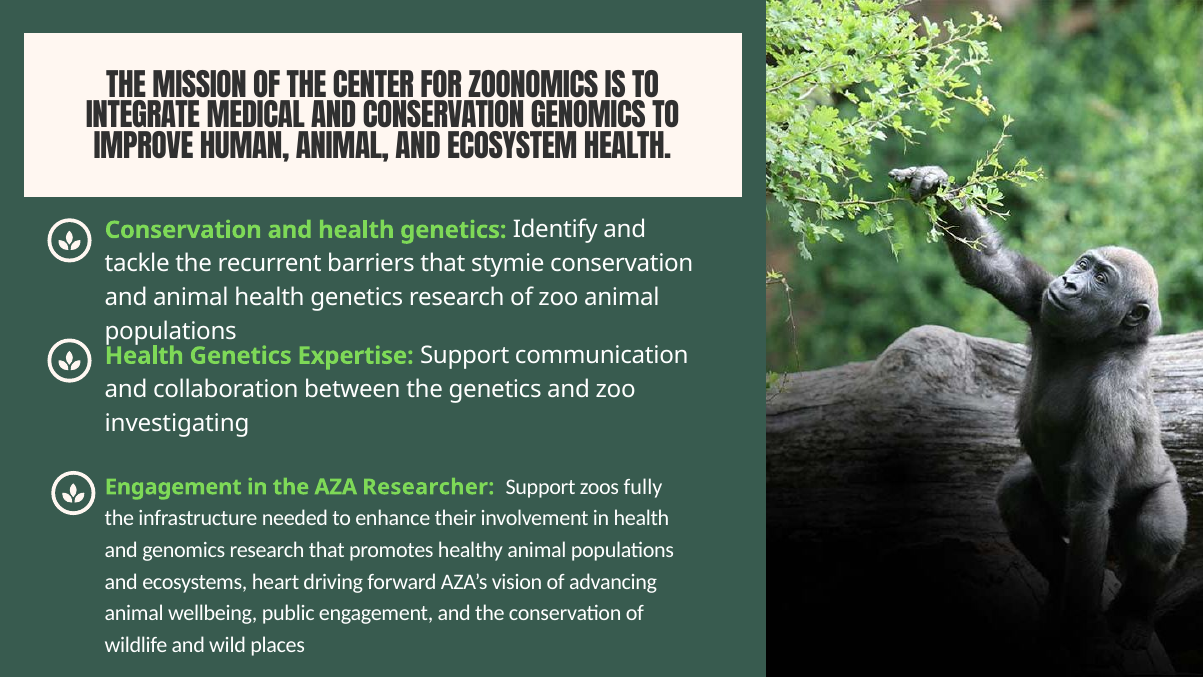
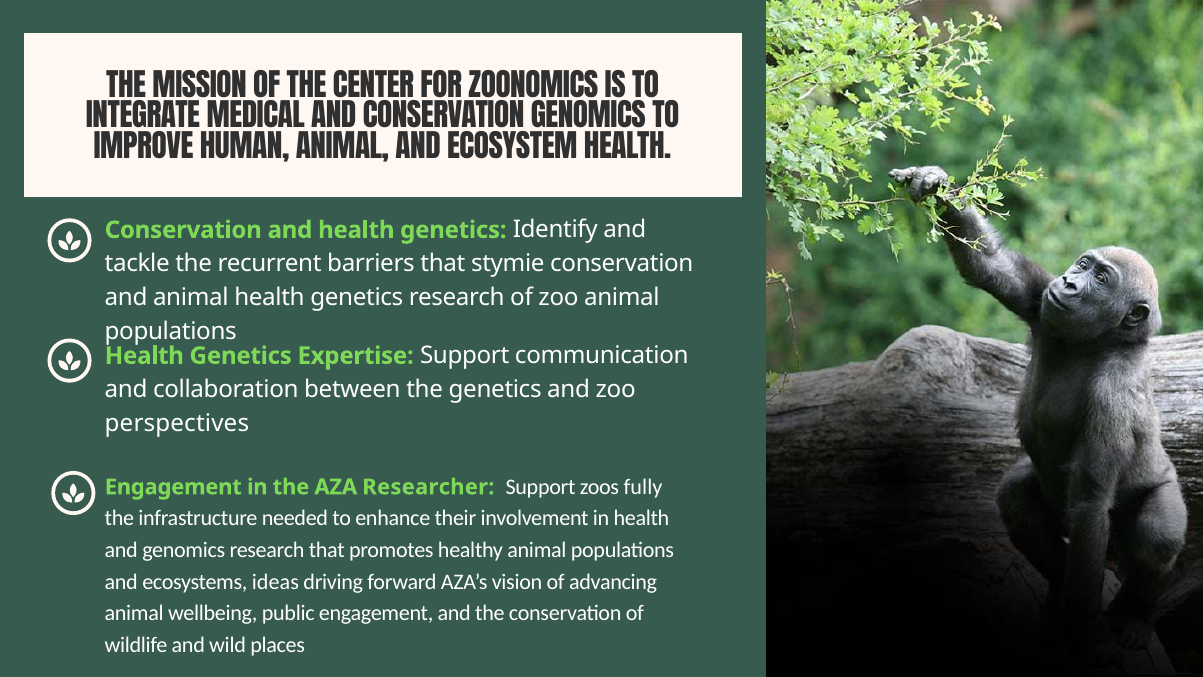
investigating: investigating -> perspectives
heart: heart -> ideas
